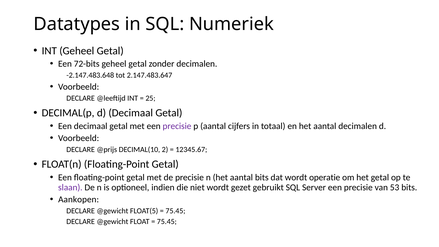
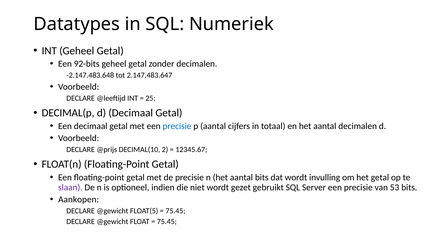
72-bits: 72-bits -> 92-bits
precisie at (177, 126) colour: purple -> blue
operatie: operatie -> invulling
